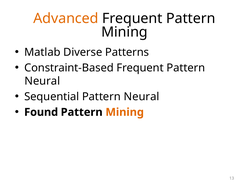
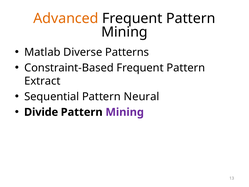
Neural at (42, 81): Neural -> Extract
Found: Found -> Divide
Mining at (125, 112) colour: orange -> purple
